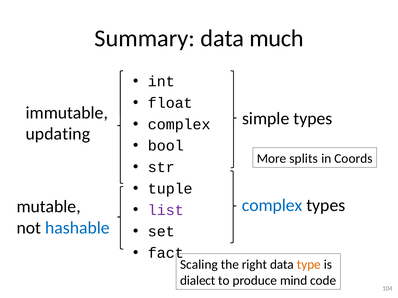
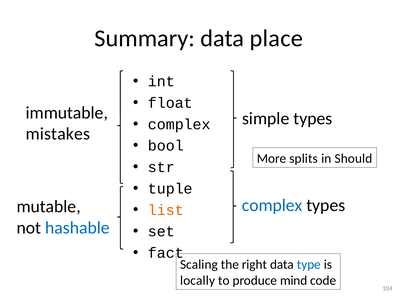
much: much -> place
updating: updating -> mistakes
Coords: Coords -> Should
list colour: purple -> orange
type colour: orange -> blue
dialect: dialect -> locally
